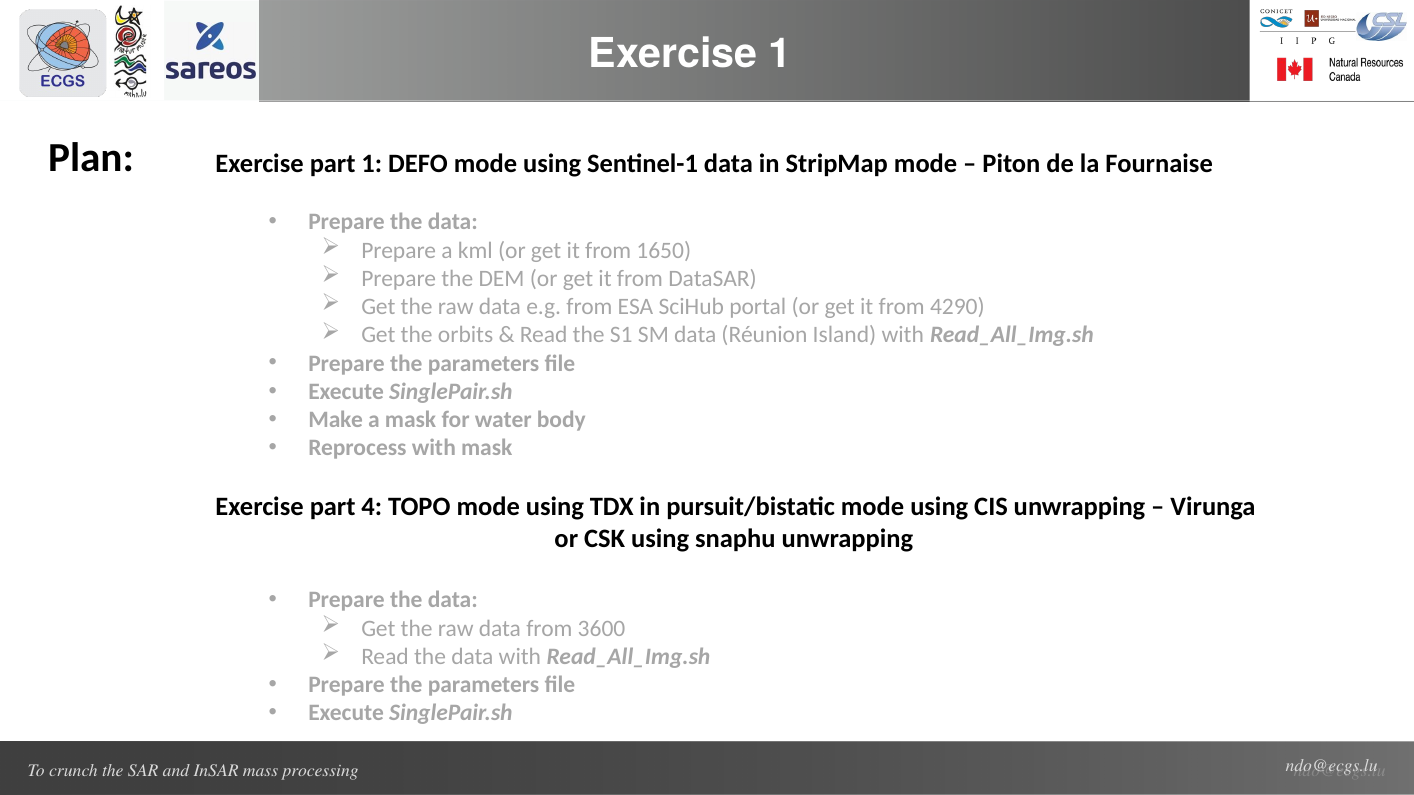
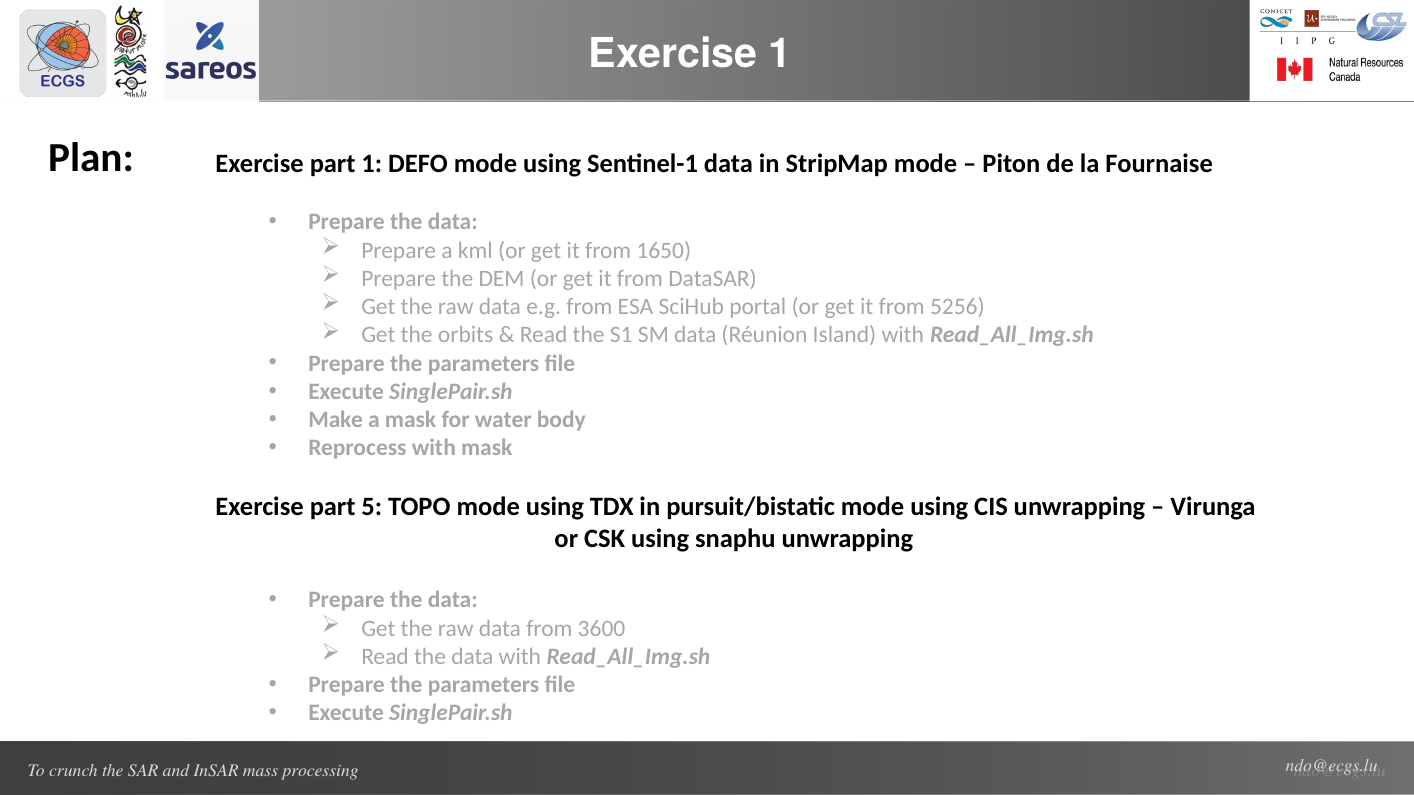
4290: 4290 -> 5256
4: 4 -> 5
